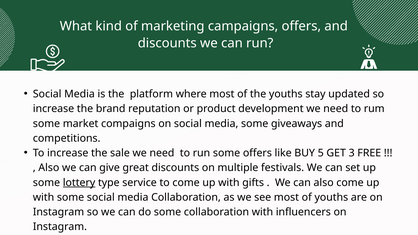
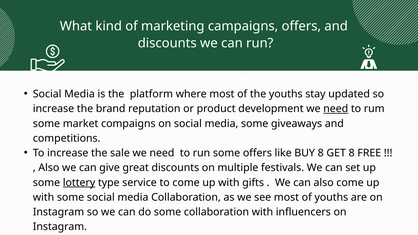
need at (336, 109) underline: none -> present
BUY 5: 5 -> 8
GET 3: 3 -> 8
